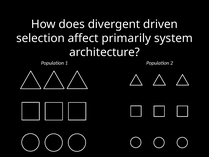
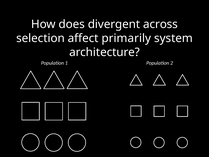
driven: driven -> across
